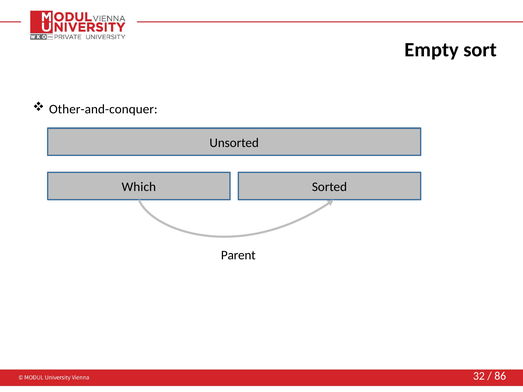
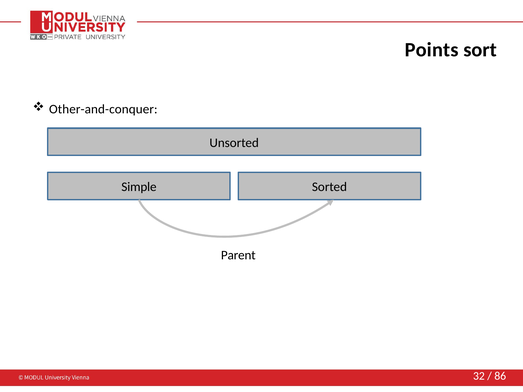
Empty: Empty -> Points
Which: Which -> Simple
